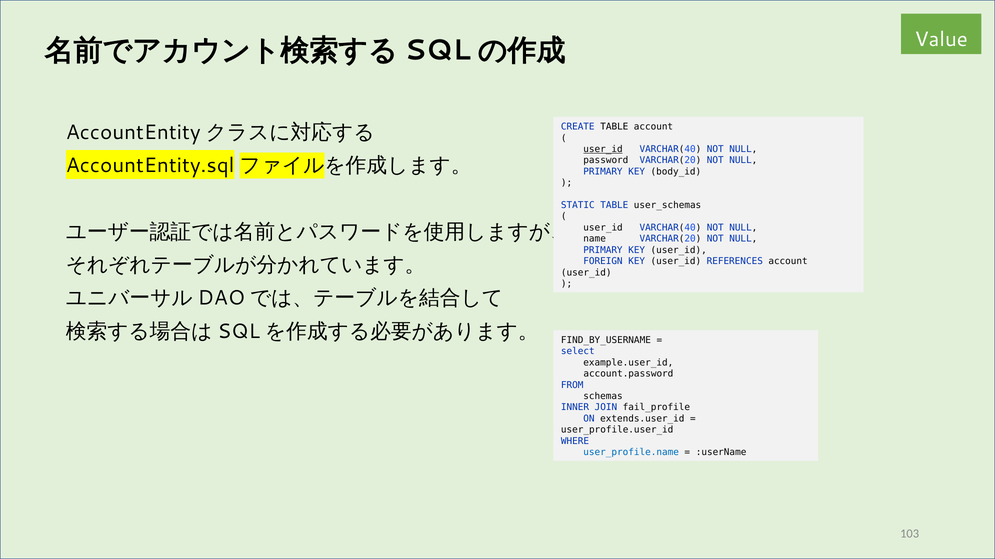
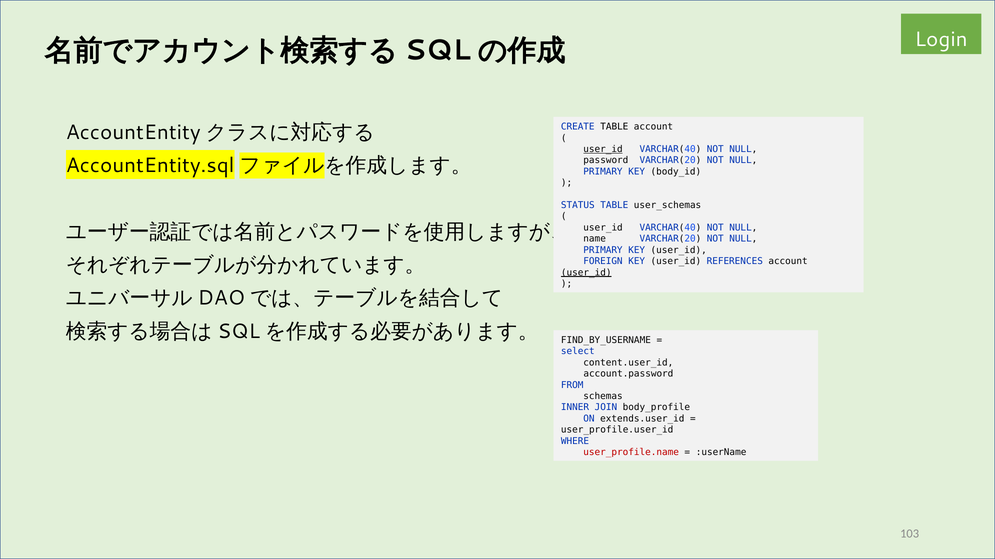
Value: Value -> Login
STATIC: STATIC -> STATUS
user_id at (586, 273) underline: none -> present
example.user_id: example.user_id -> content.user_id
fail_profile: fail_profile -> body_profile
user_profile.name colour: blue -> red
